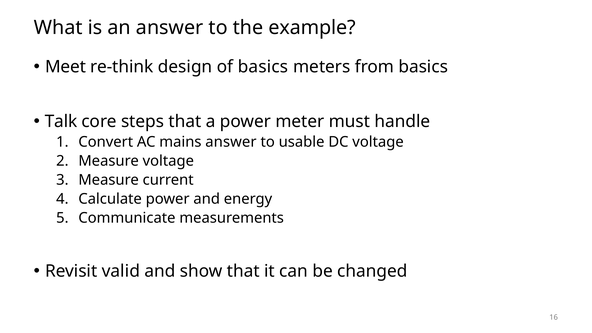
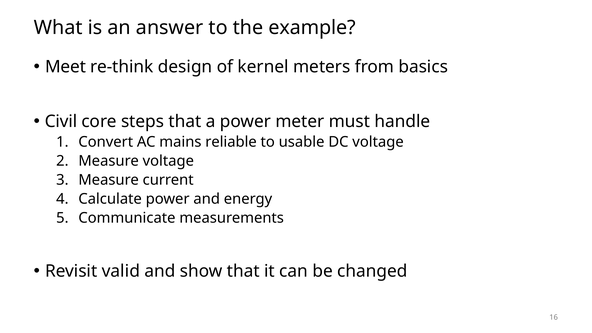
of basics: basics -> kernel
Talk: Talk -> Civil
mains answer: answer -> reliable
